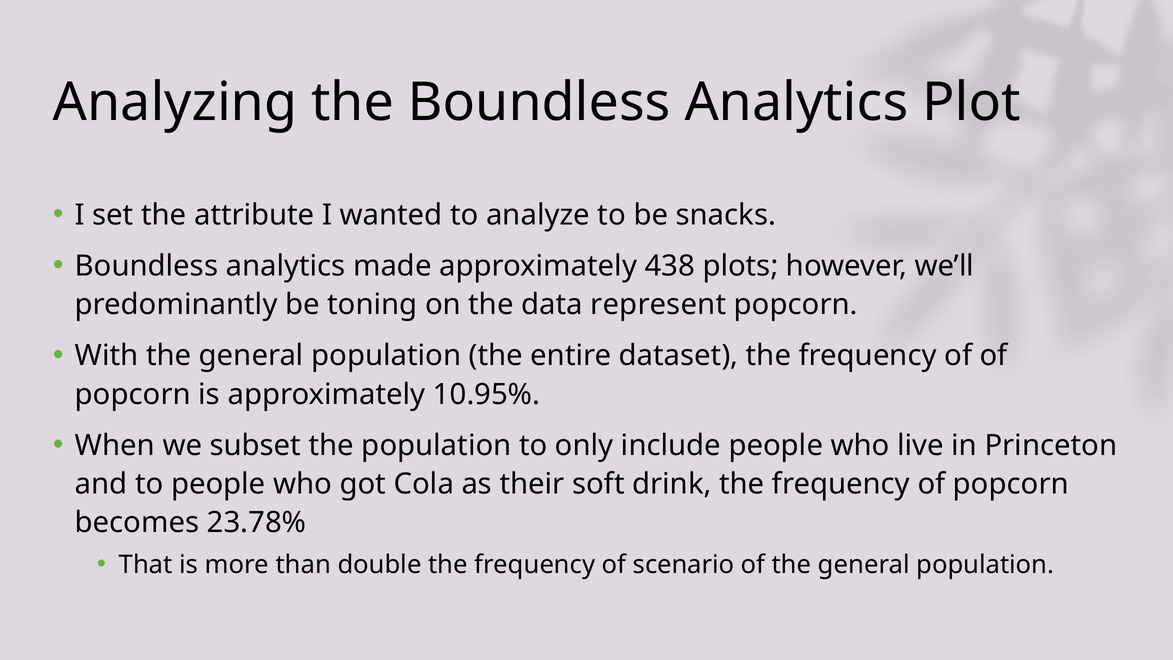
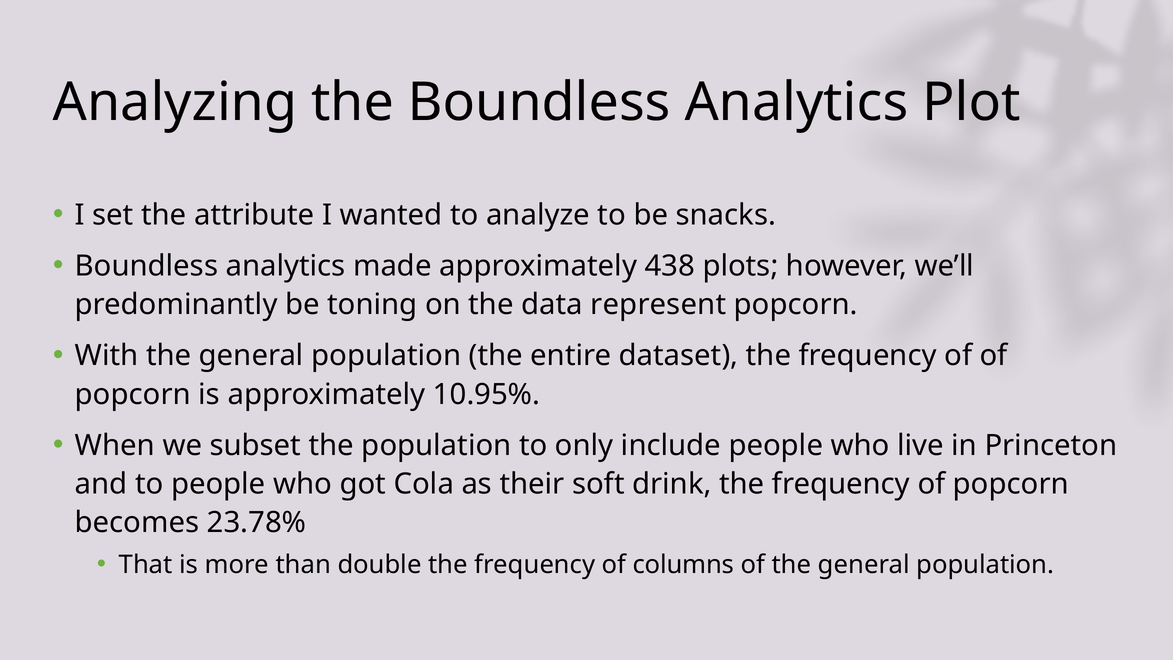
scenario: scenario -> columns
